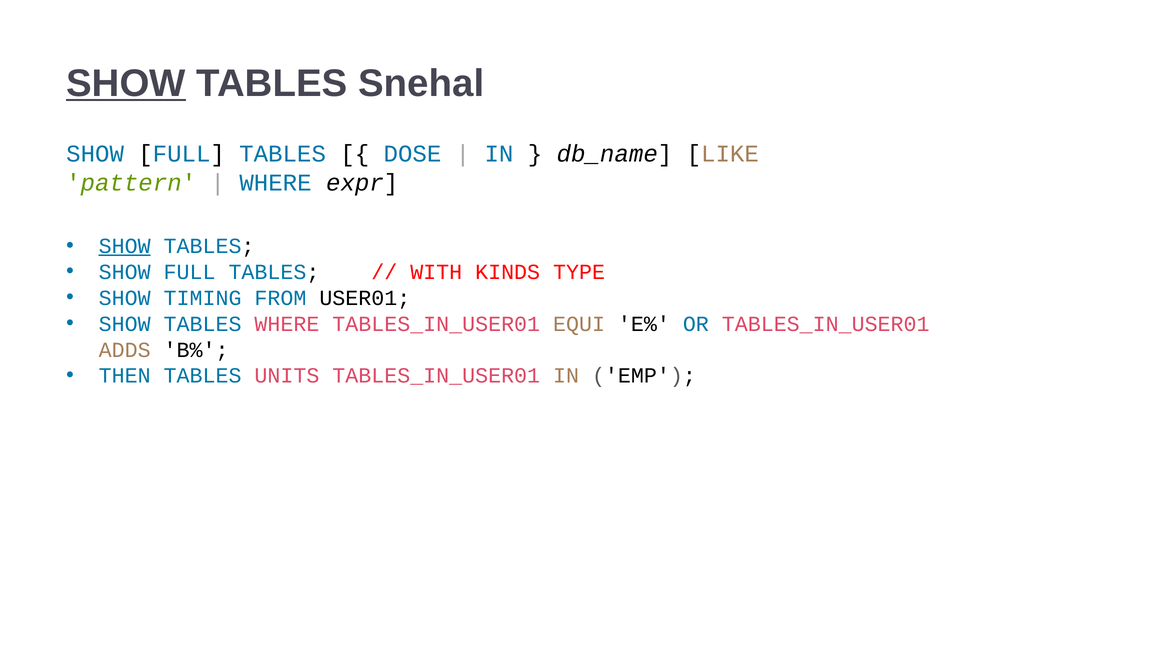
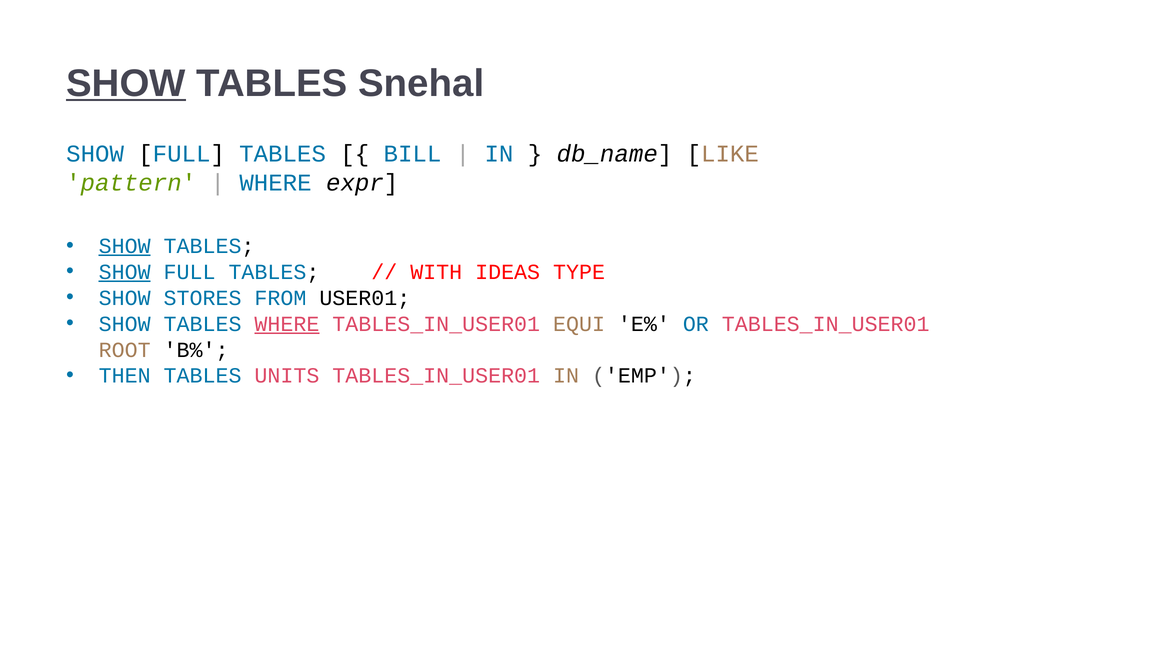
DOSE: DOSE -> BILL
SHOW at (125, 272) underline: none -> present
KINDS: KINDS -> IDEAS
TIMING: TIMING -> STORES
WHERE at (287, 324) underline: none -> present
ADDS: ADDS -> ROOT
